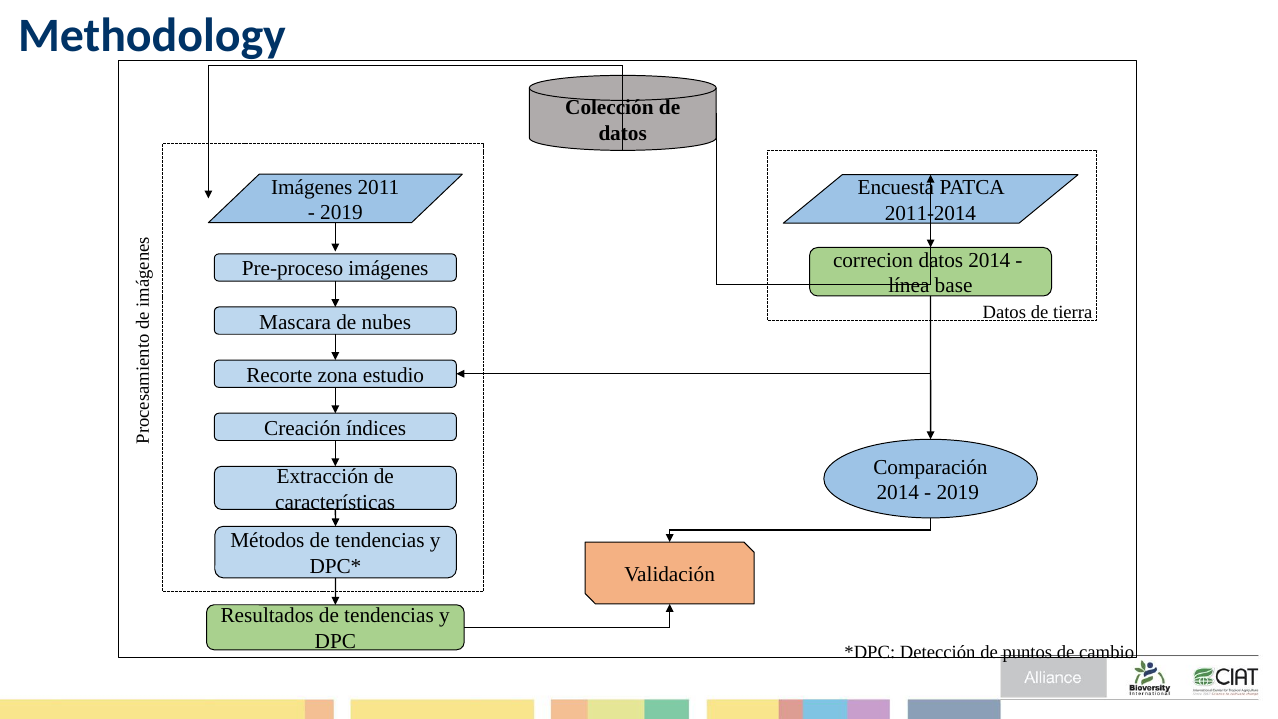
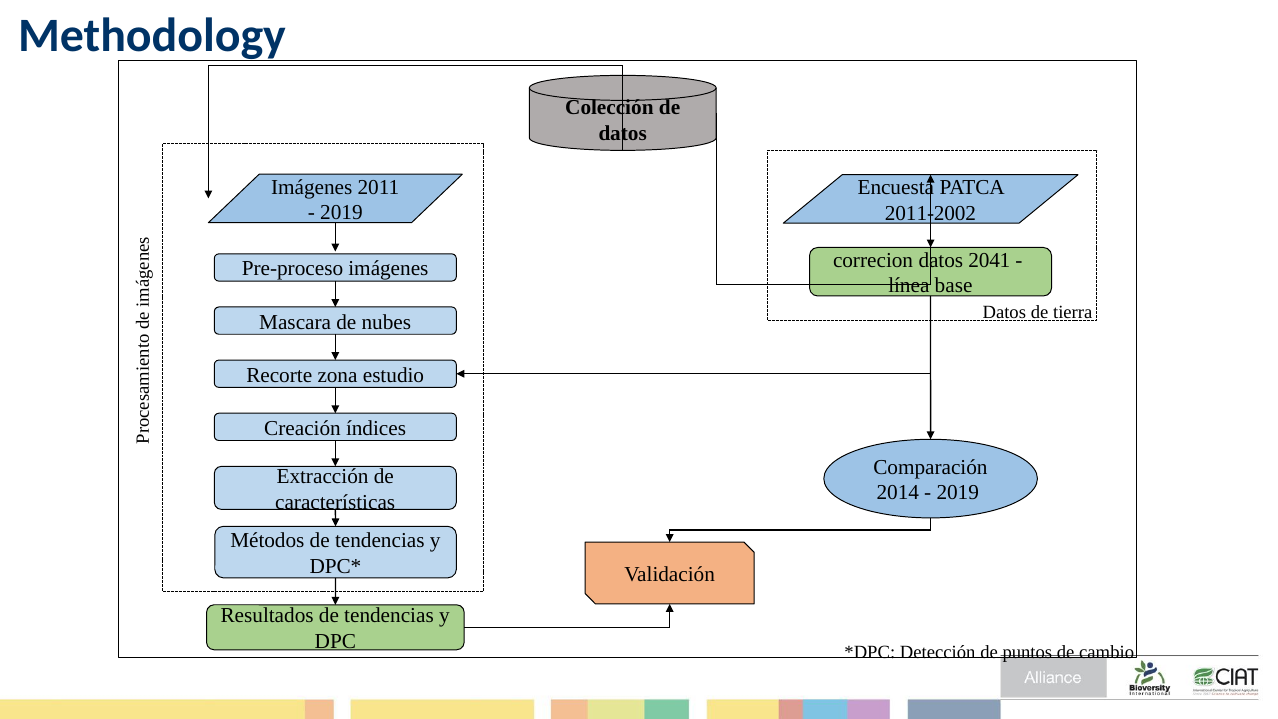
2011-2014: 2011-2014 -> 2011-2002
datos 2014: 2014 -> 2041
